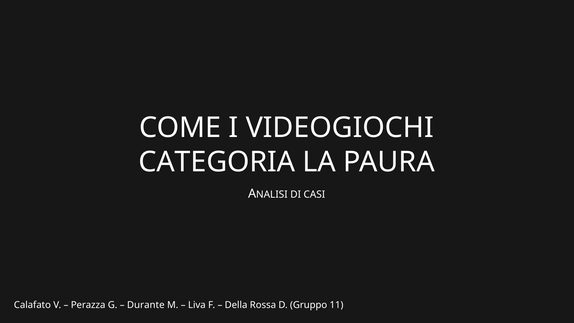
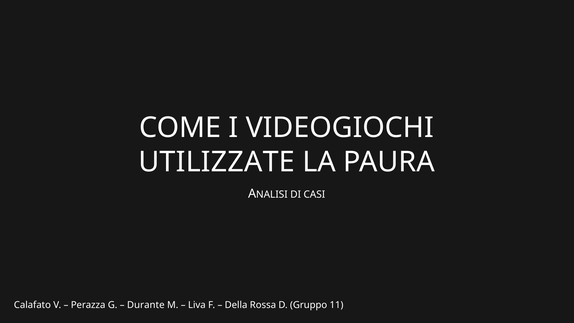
CATEGORIA: CATEGORIA -> UTILIZZATE
